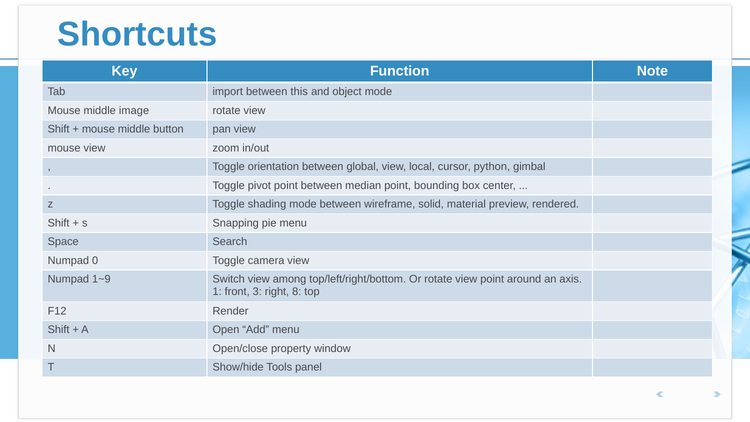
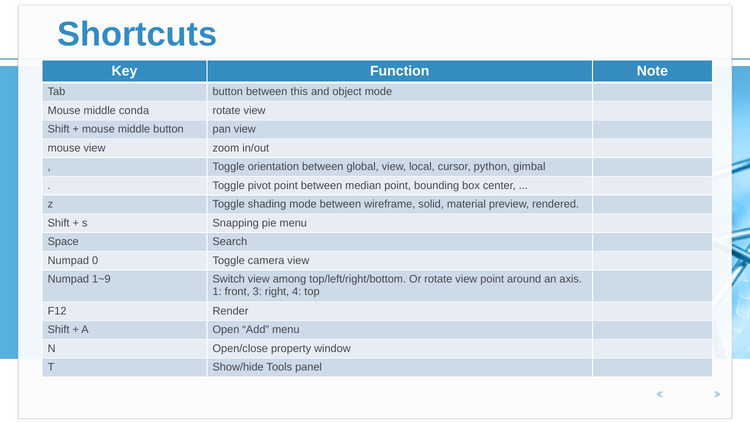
Tab import: import -> button
image: image -> conda
8: 8 -> 4
